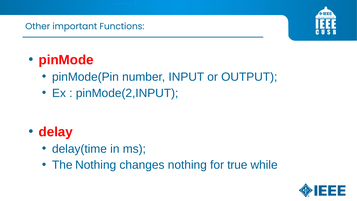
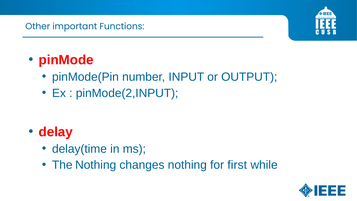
true: true -> first
